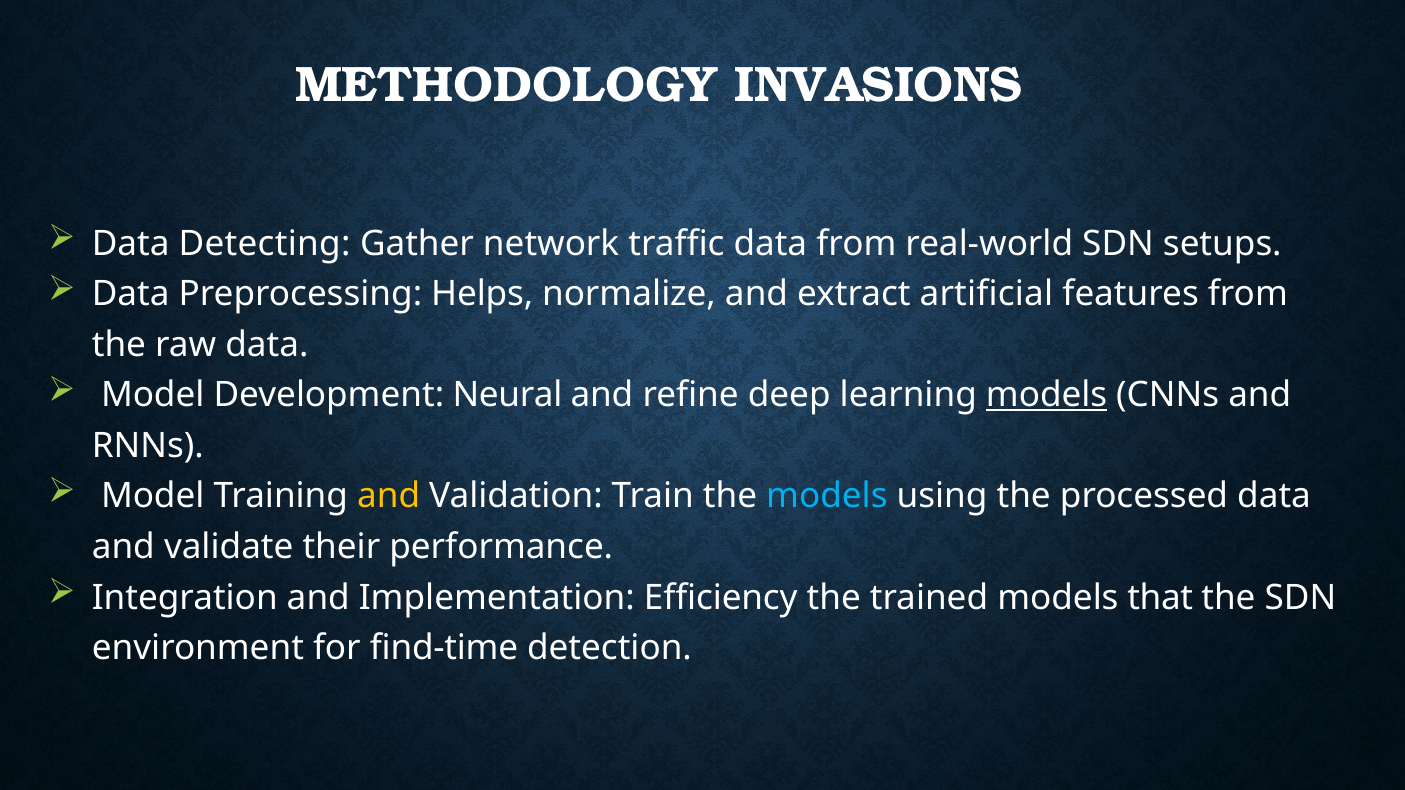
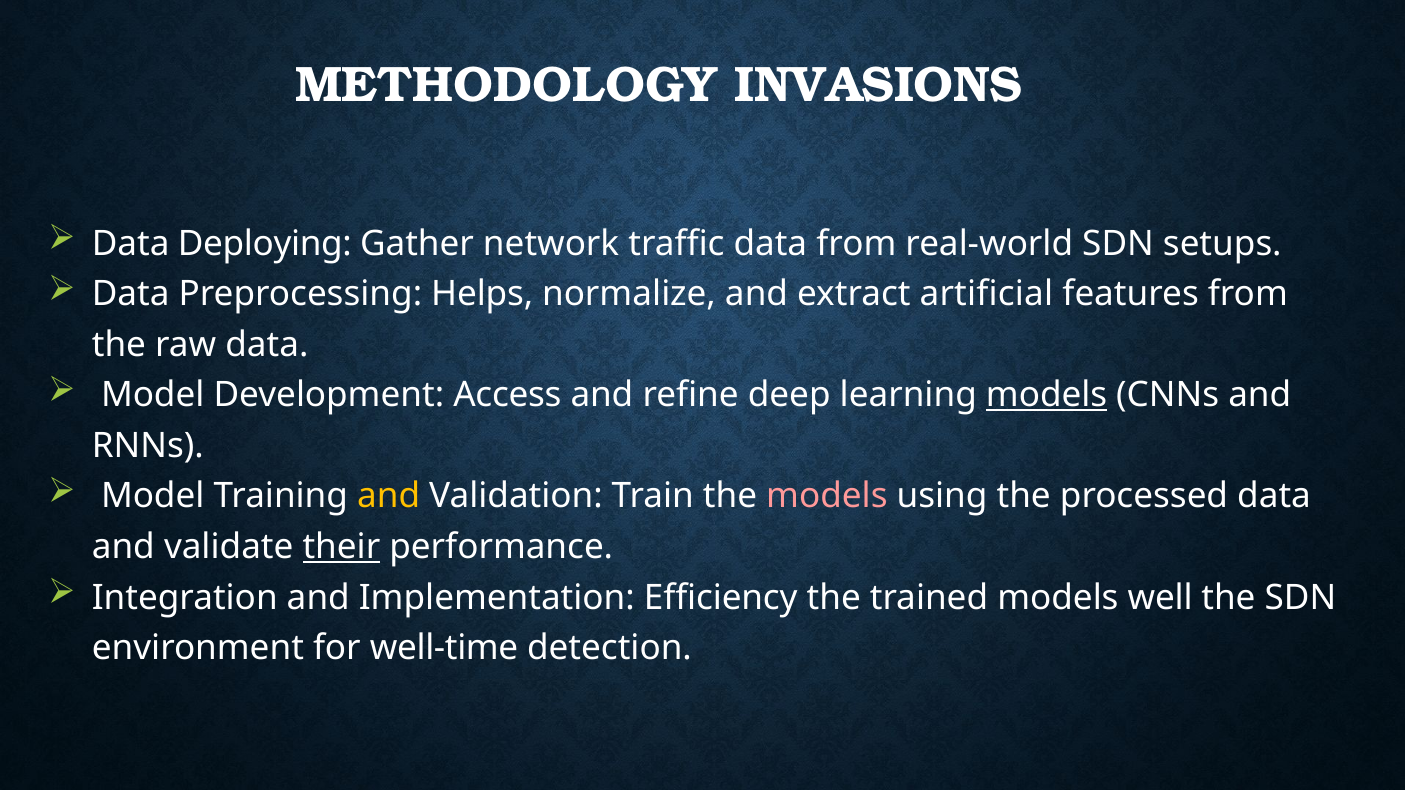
Detecting: Detecting -> Deploying
Neural: Neural -> Access
models at (827, 497) colour: light blue -> pink
their underline: none -> present
that: that -> well
find-time: find-time -> well-time
